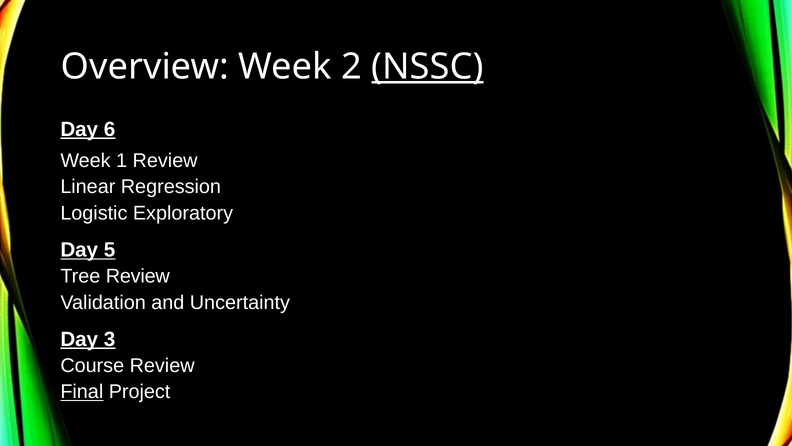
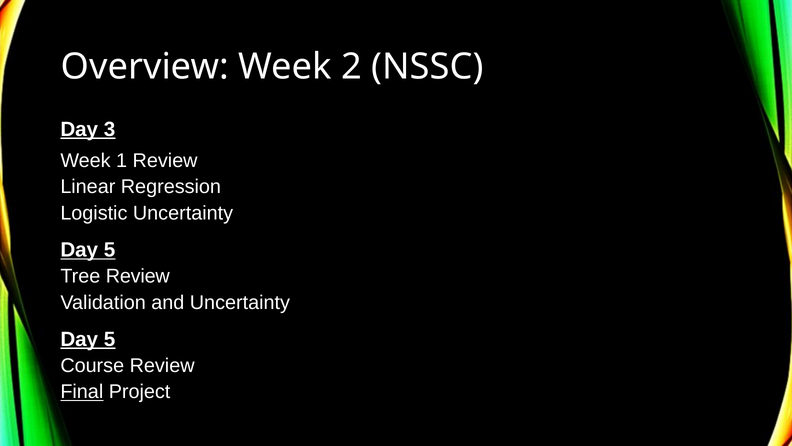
NSSC underline: present -> none
6: 6 -> 3
Logistic Exploratory: Exploratory -> Uncertainty
3 at (110, 339): 3 -> 5
